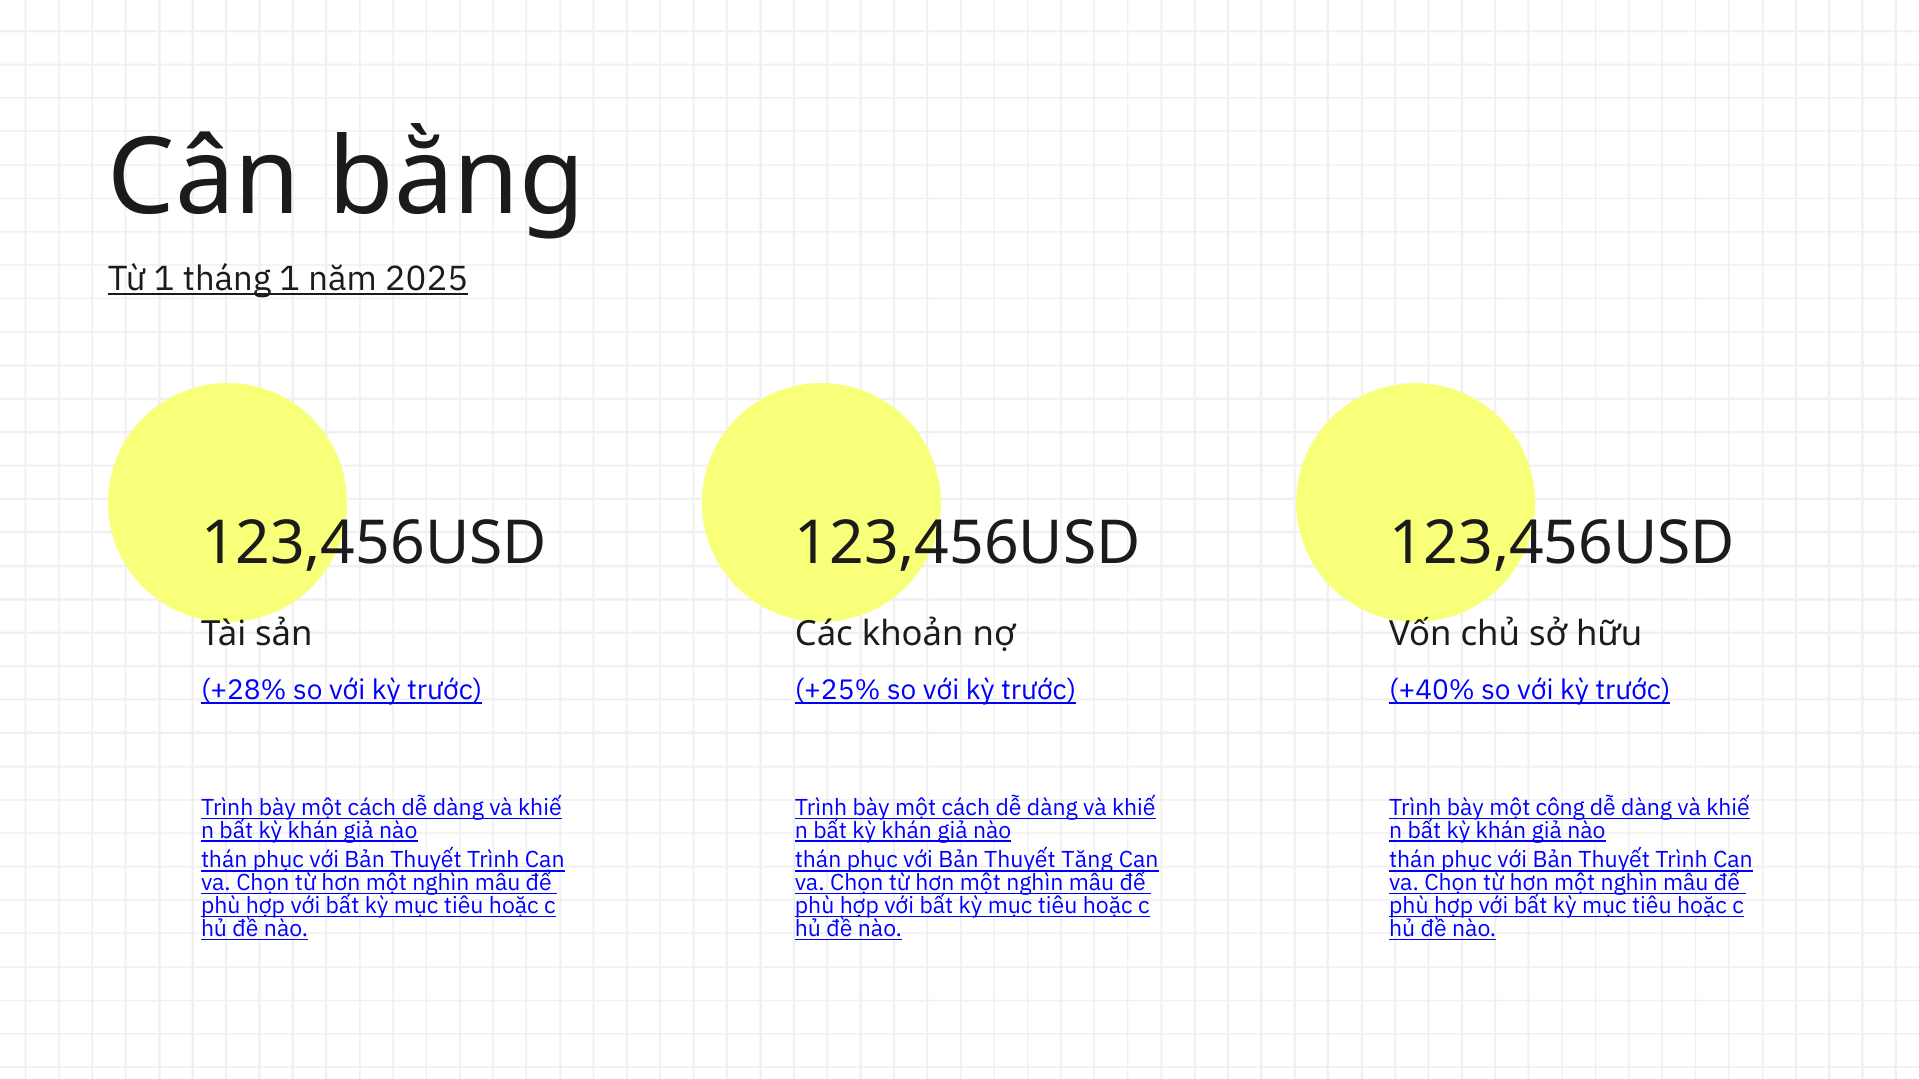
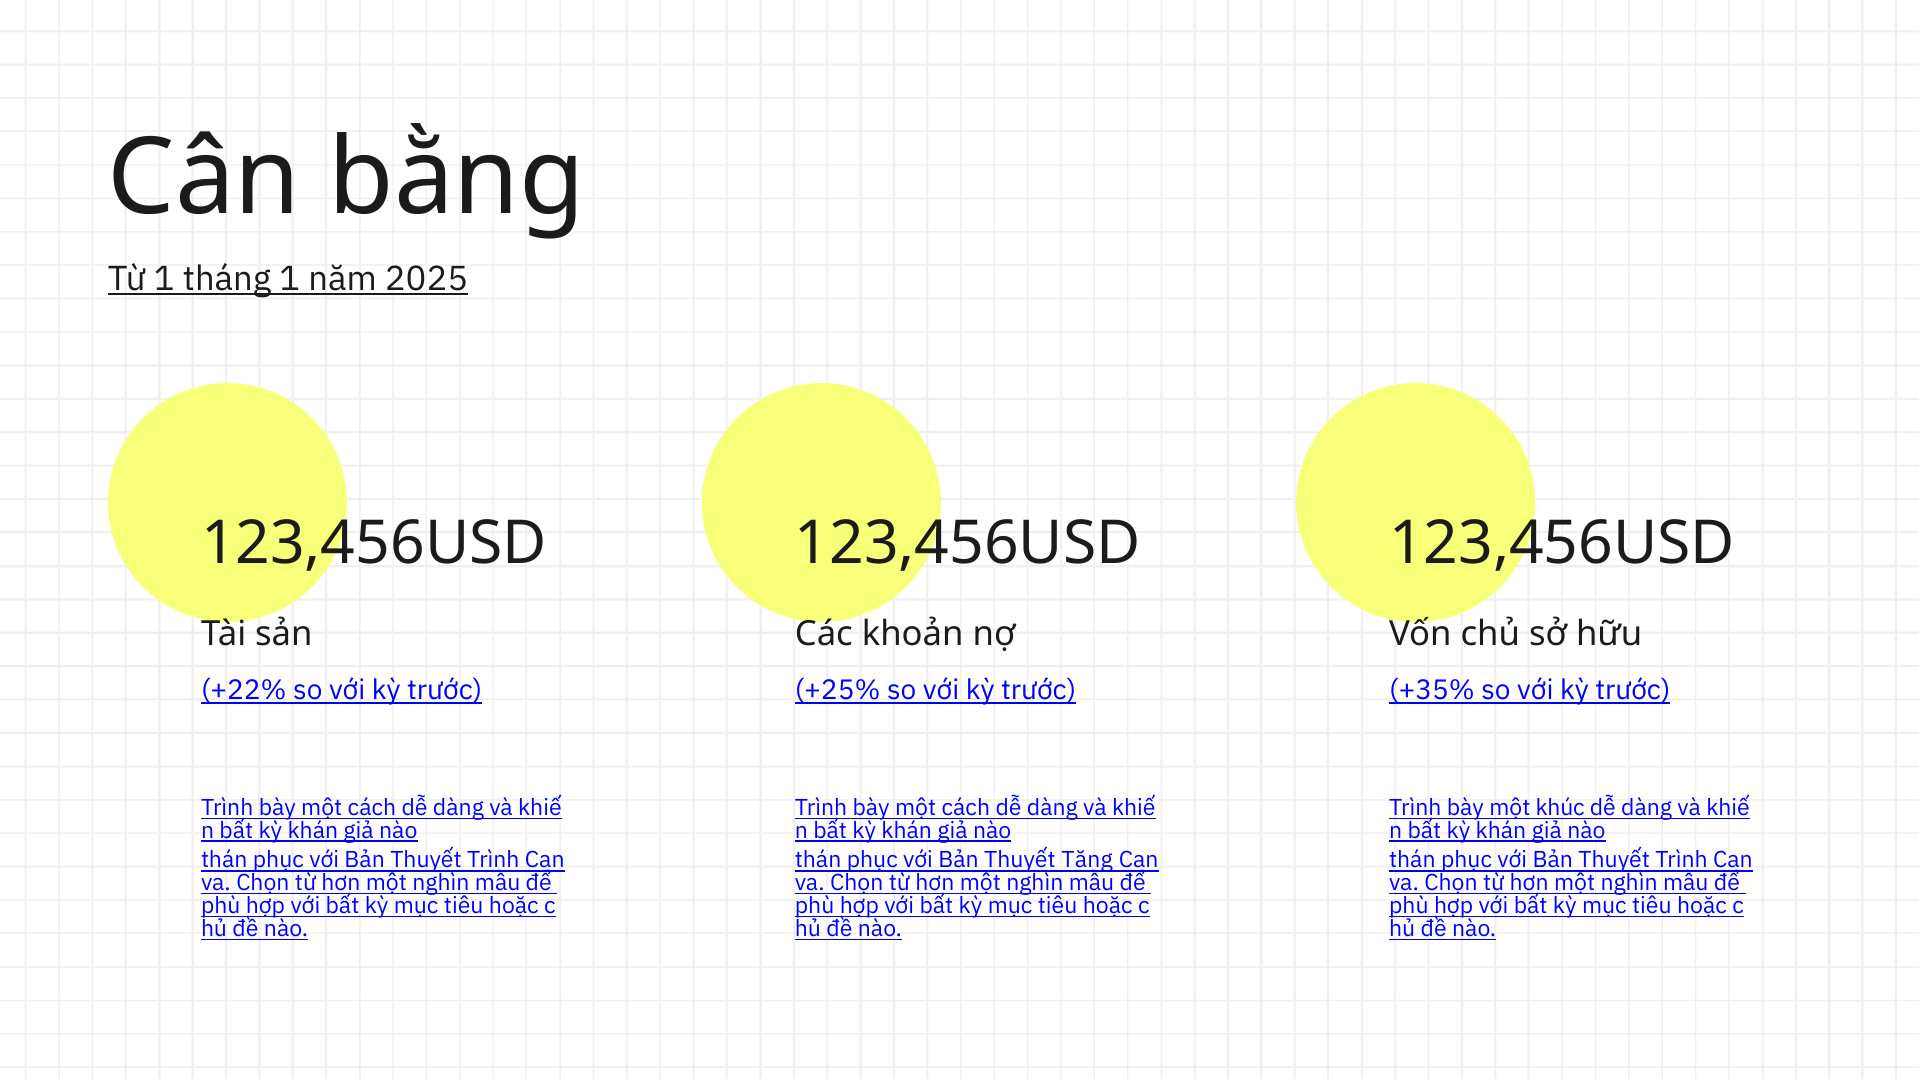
+28%: +28% -> +22%
+40%: +40% -> +35%
công: công -> khúc
